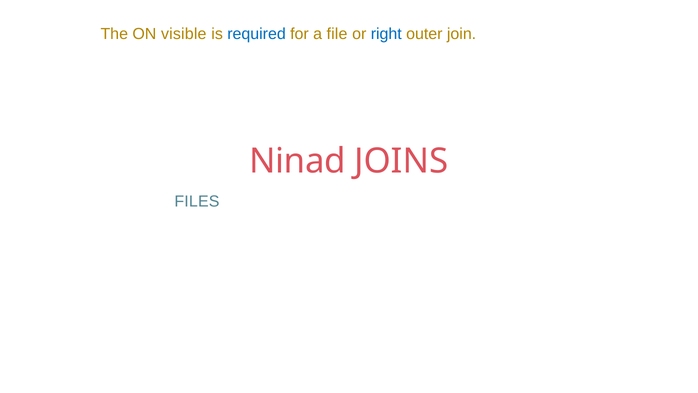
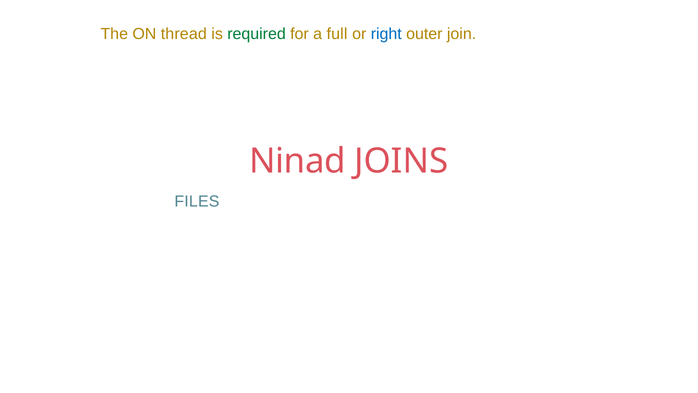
visible: visible -> thread
required colour: blue -> green
file: file -> full
